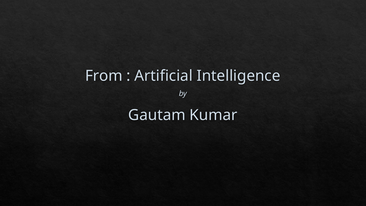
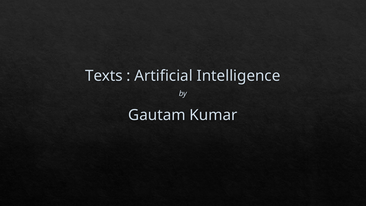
From: From -> Texts
